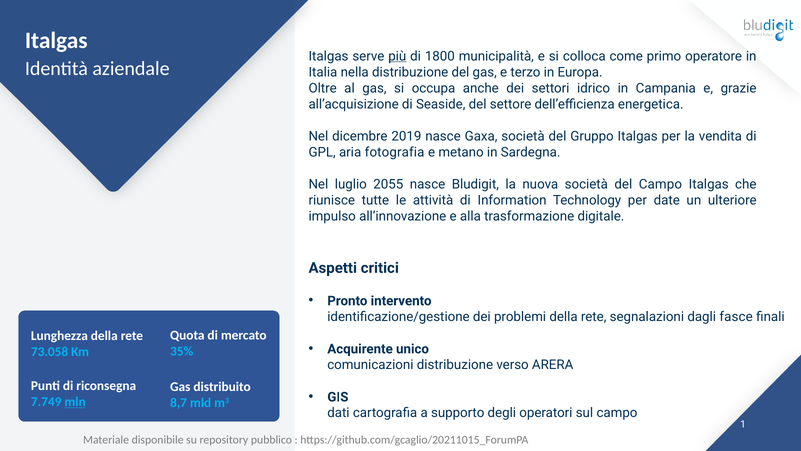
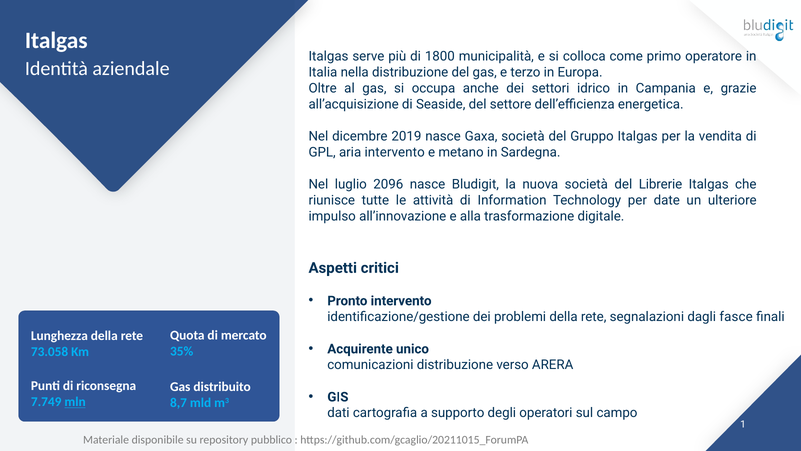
più underline: present -> none
aria fotografia: fotografia -> intervento
2055: 2055 -> 2096
del Campo: Campo -> Librerie
